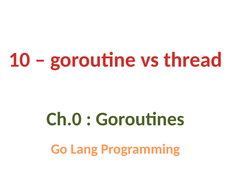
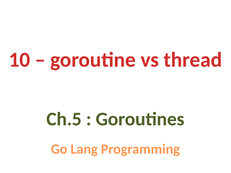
Ch.0: Ch.0 -> Ch.5
